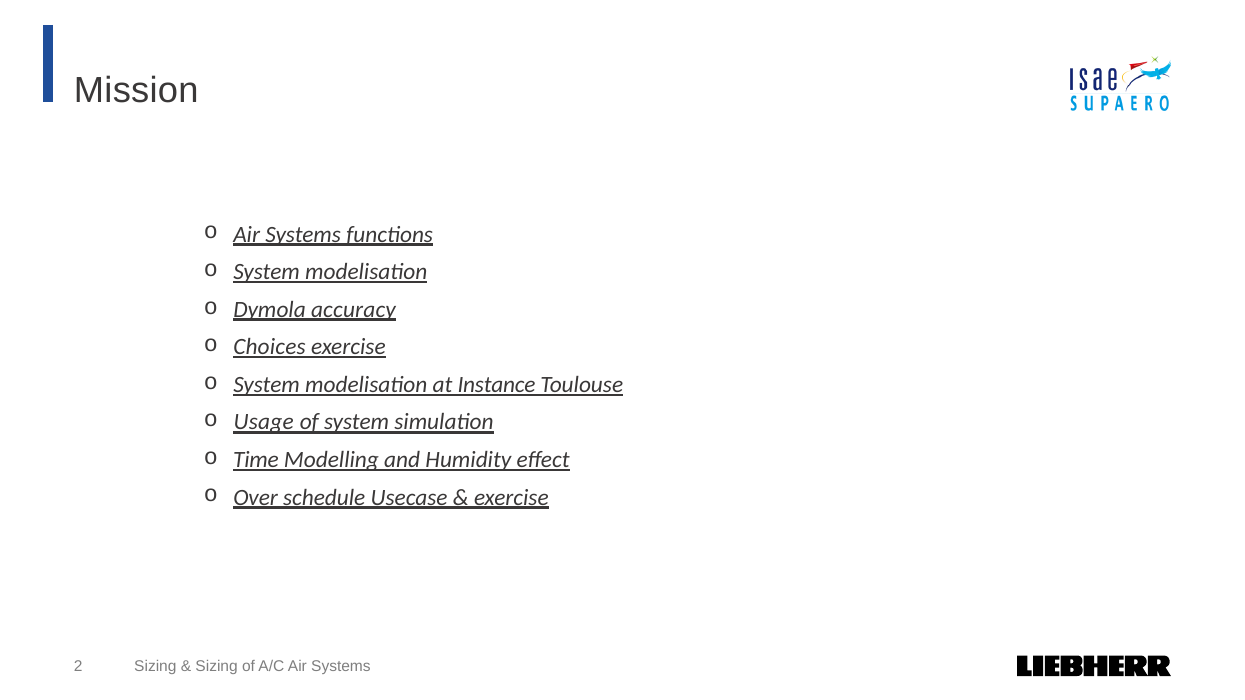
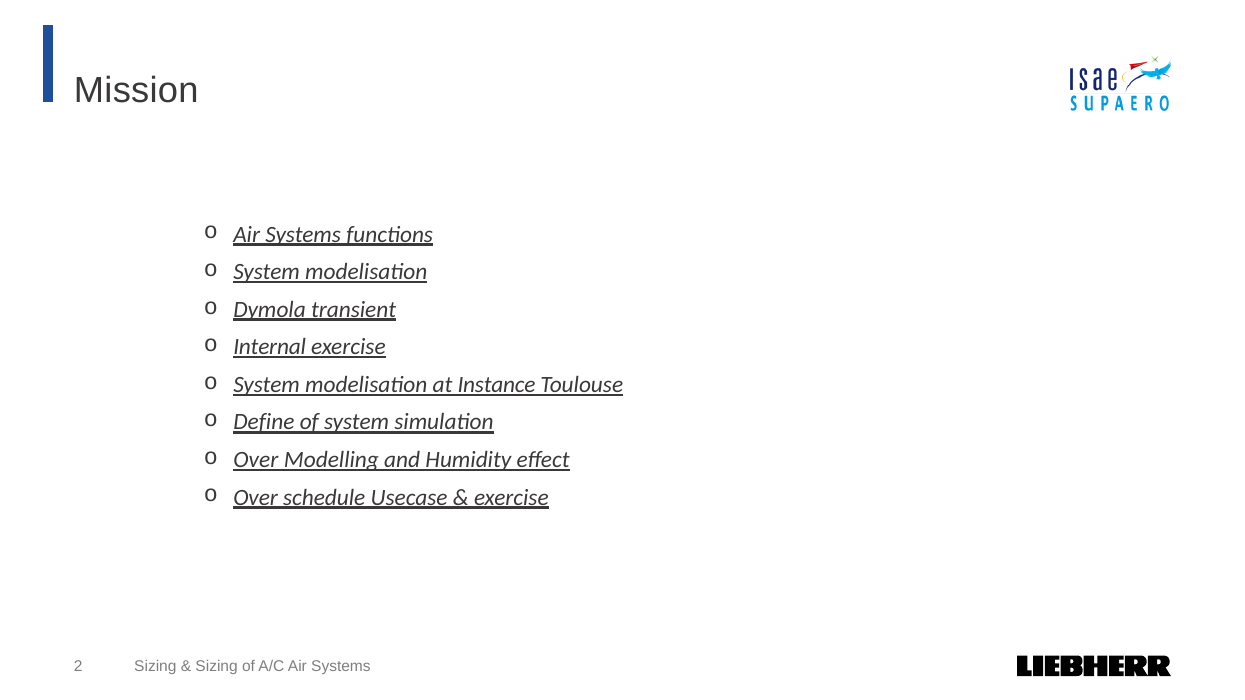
accuracy: accuracy -> transient
Choices: Choices -> Internal
Usage: Usage -> Define
Time at (256, 460): Time -> Over
